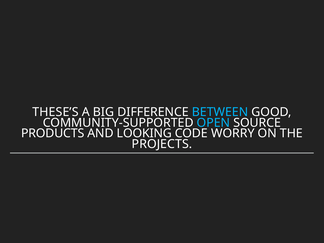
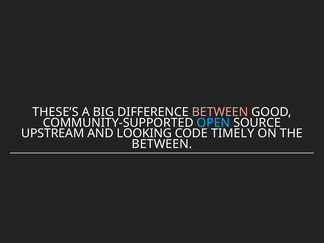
BETWEEN at (220, 112) colour: light blue -> pink
PRODUCTS: PRODUCTS -> UPSTREAM
WORRY: WORRY -> TIMELY
PROJECTS at (162, 144): PROJECTS -> BETWEEN
